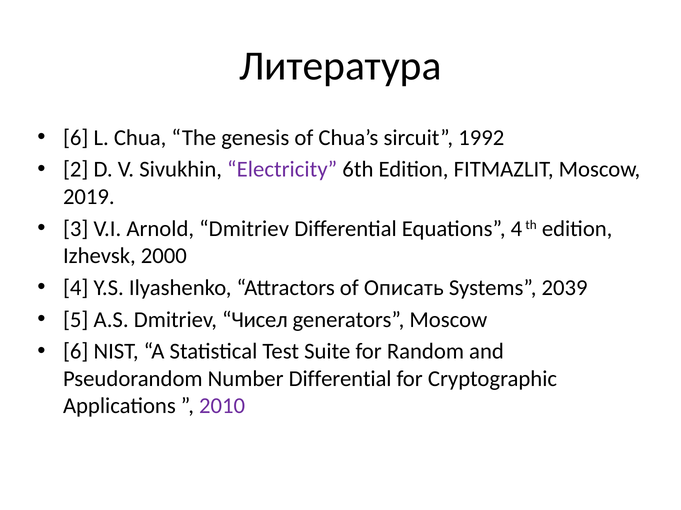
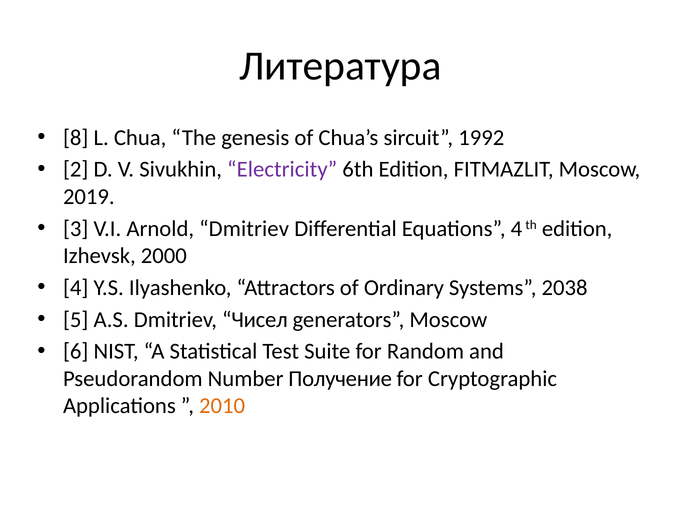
6 at (76, 138): 6 -> 8
Описать: Описать -> Ordinary
2039: 2039 -> 2038
Number Differential: Differential -> Получение
2010 colour: purple -> orange
